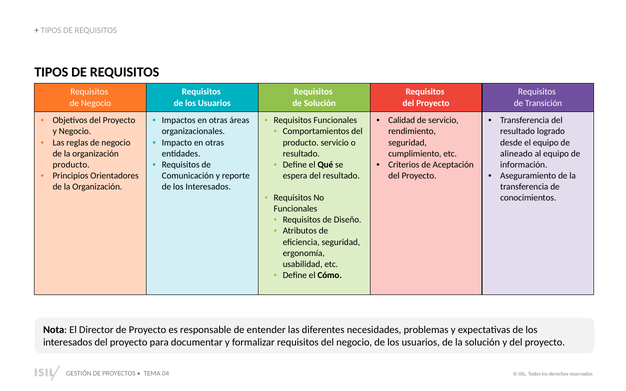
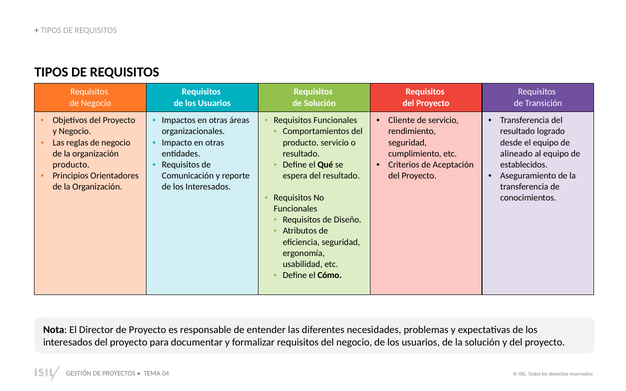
Calidad: Calidad -> Cliente
información: información -> establecidos
